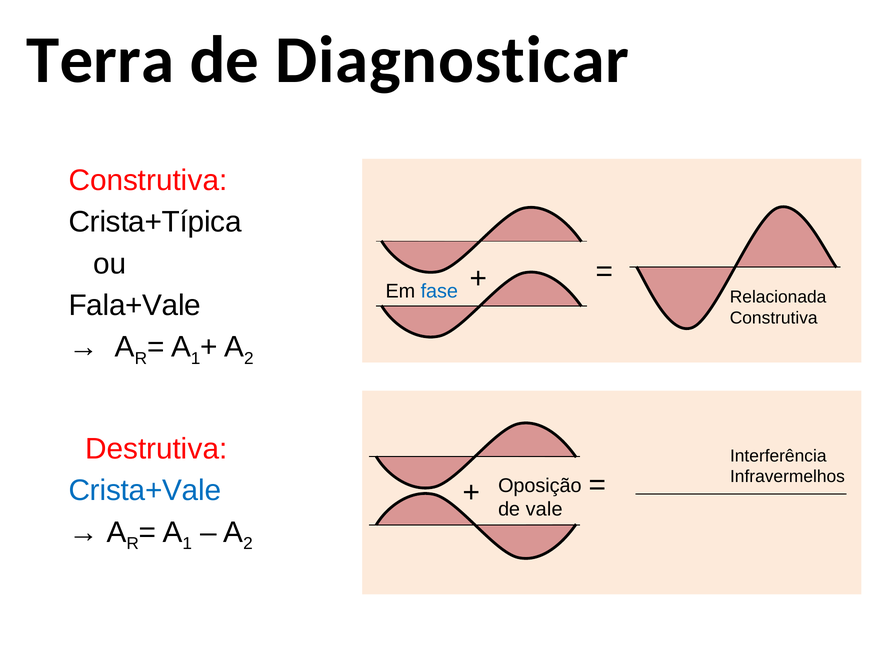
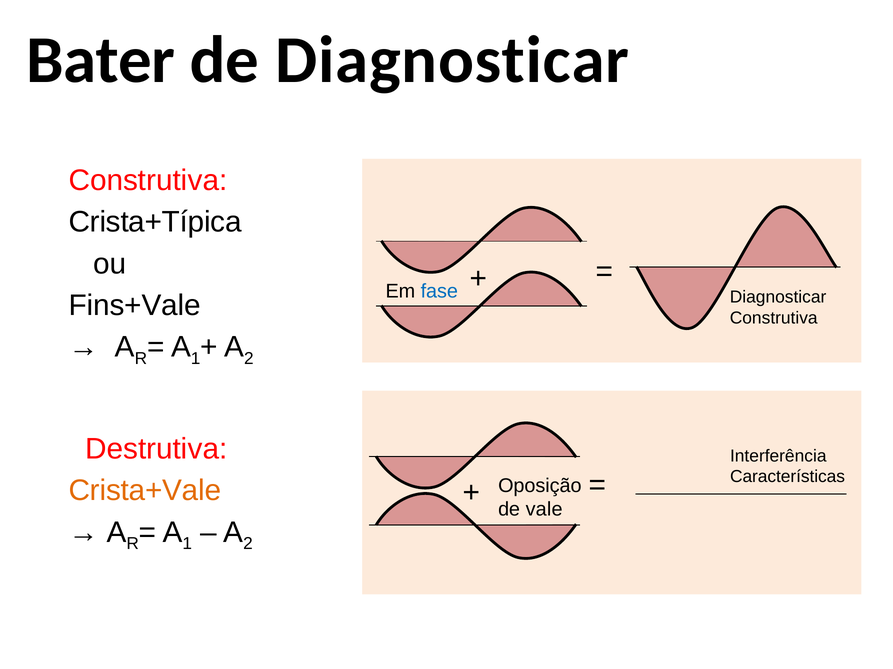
Terra: Terra -> Bater
Relacionada at (778, 297): Relacionada -> Diagnosticar
Fala+Vale: Fala+Vale -> Fins+Vale
Infravermelhos: Infravermelhos -> Características
Crista+Vale colour: blue -> orange
